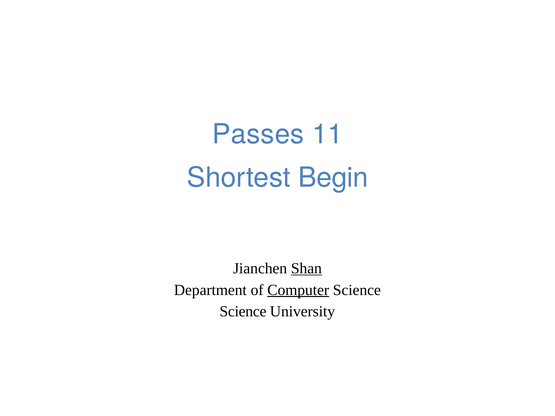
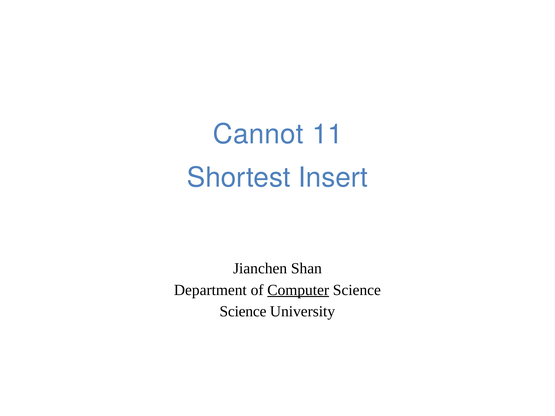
Passes: Passes -> Cannot
Begin: Begin -> Insert
Shan underline: present -> none
